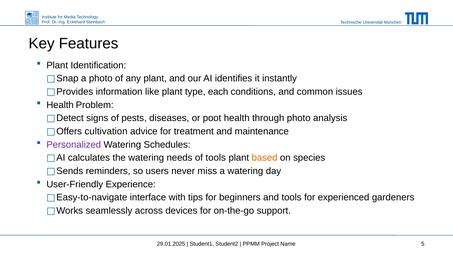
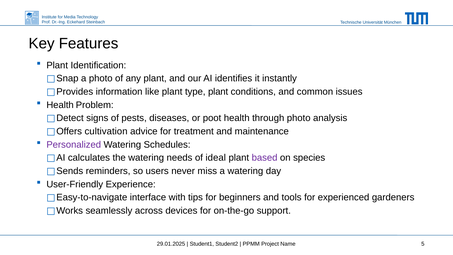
type each: each -> plant
of tools: tools -> ideal
based colour: orange -> purple
